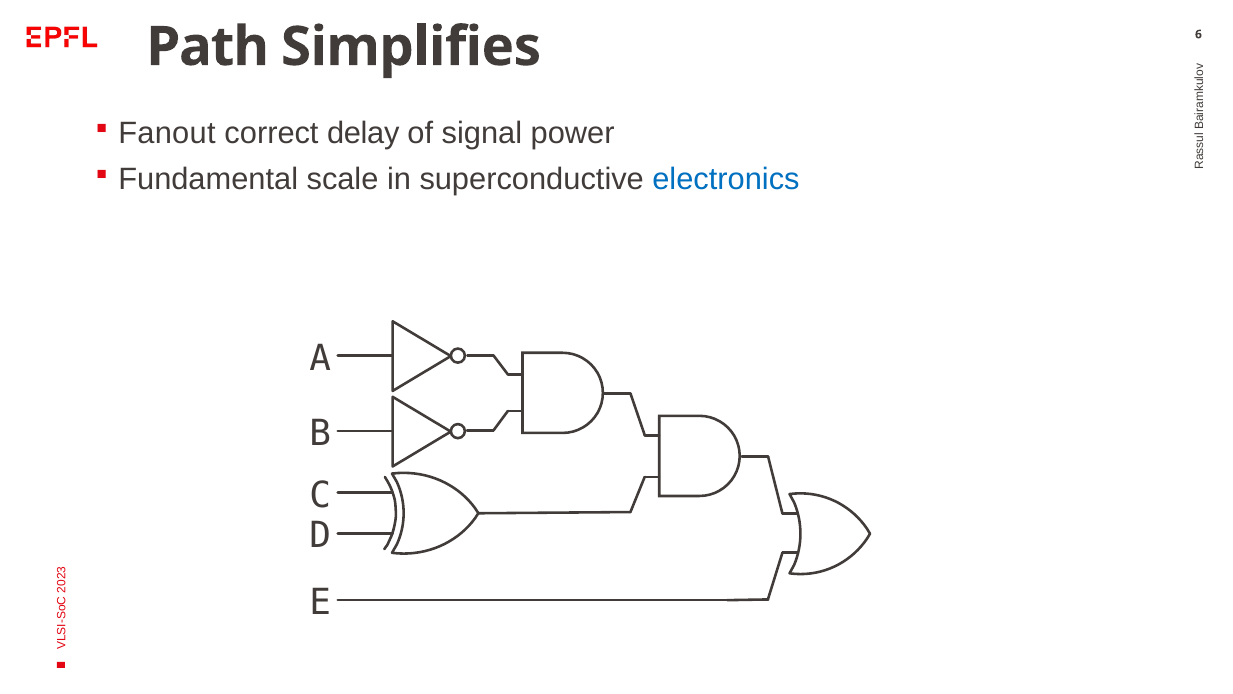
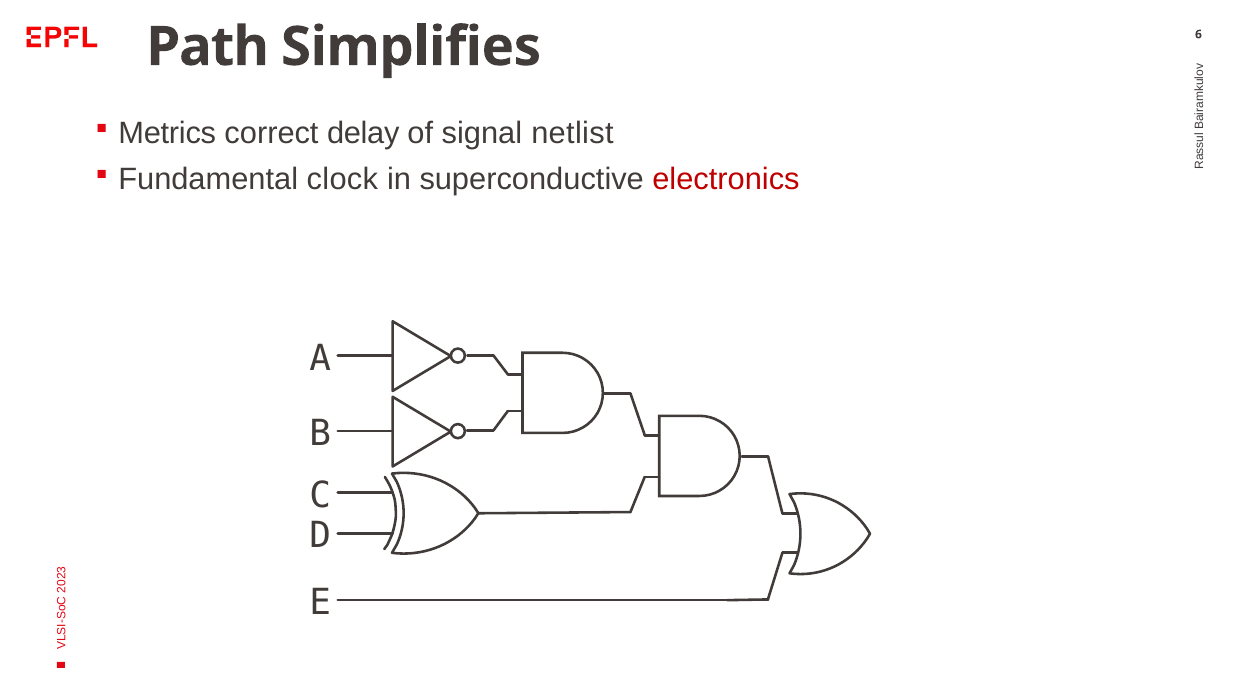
Fanout: Fanout -> Metrics
power: power -> netlist
scale: scale -> clock
electronics colour: blue -> red
